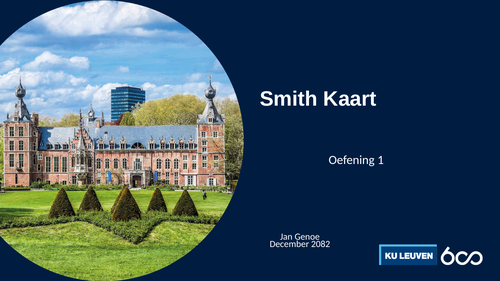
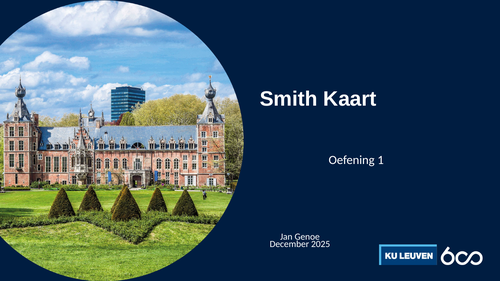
2082: 2082 -> 2025
